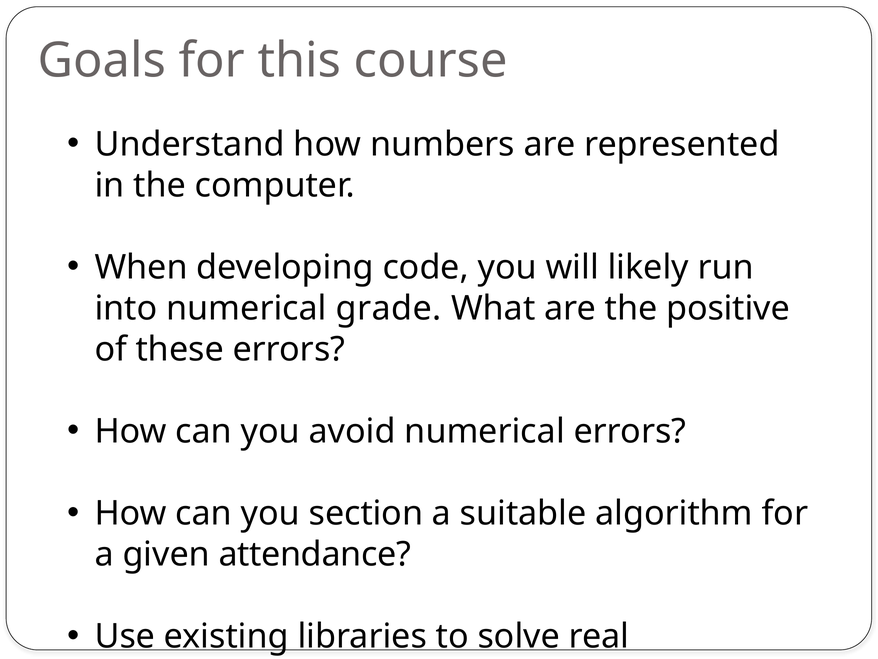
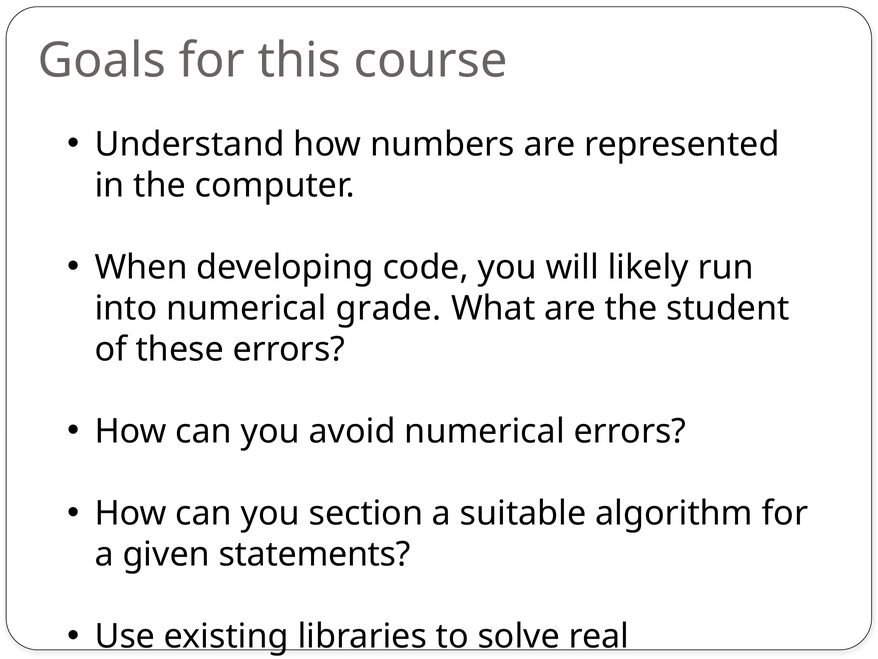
positive: positive -> student
attendance: attendance -> statements
